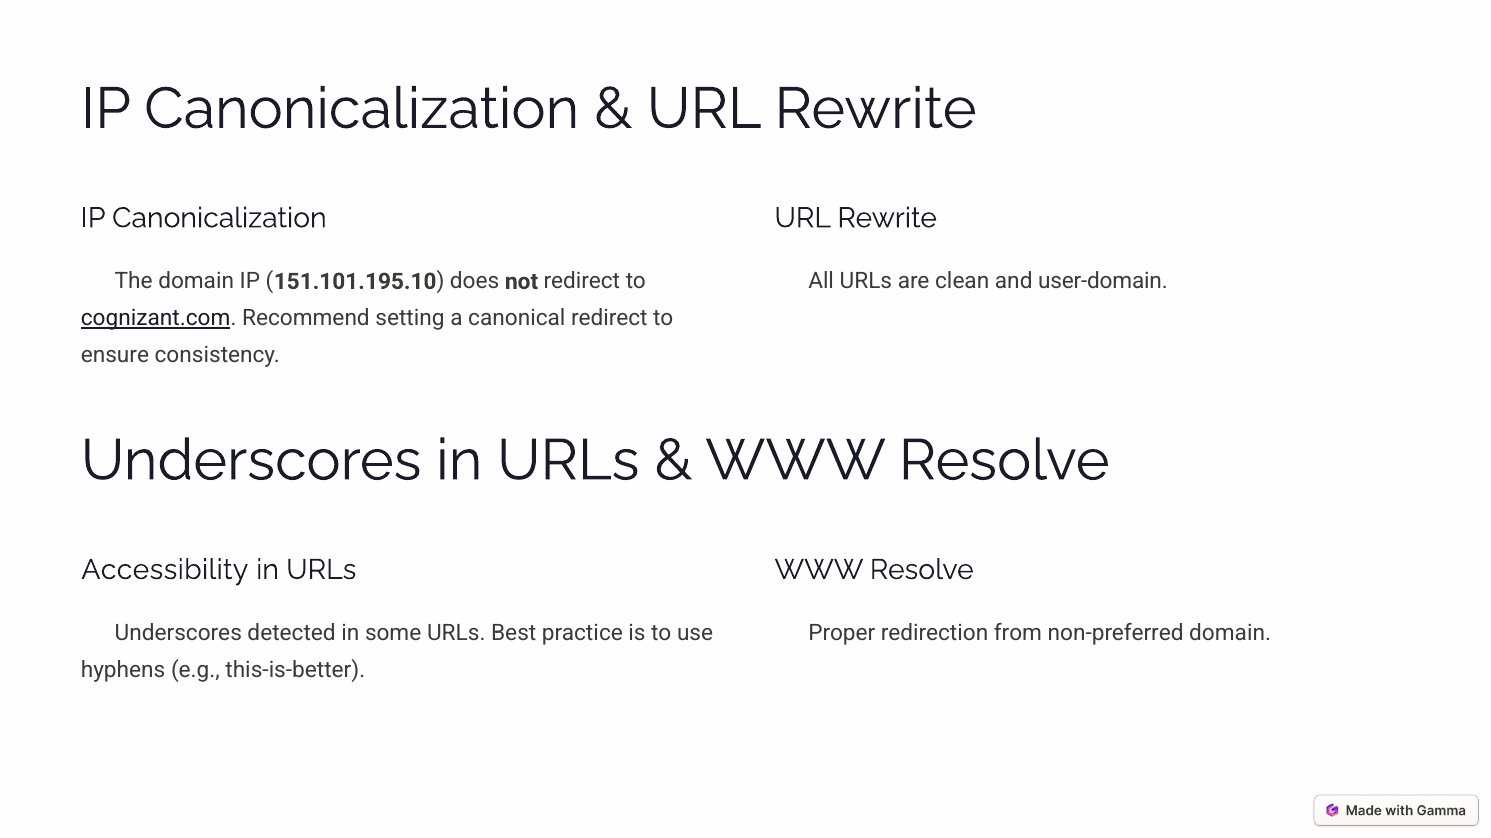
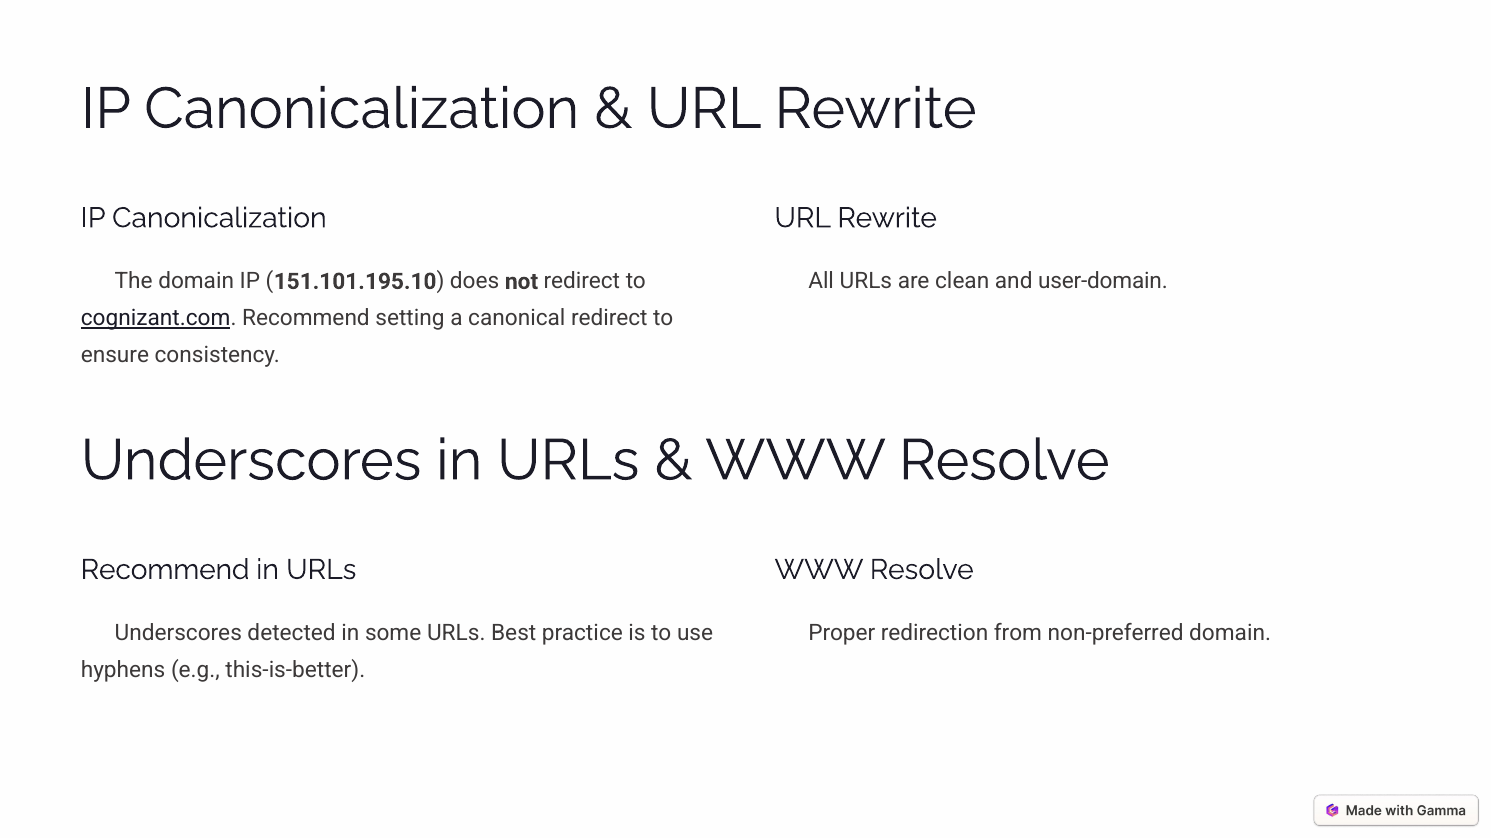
Accessibility at (165, 570): Accessibility -> Recommend
